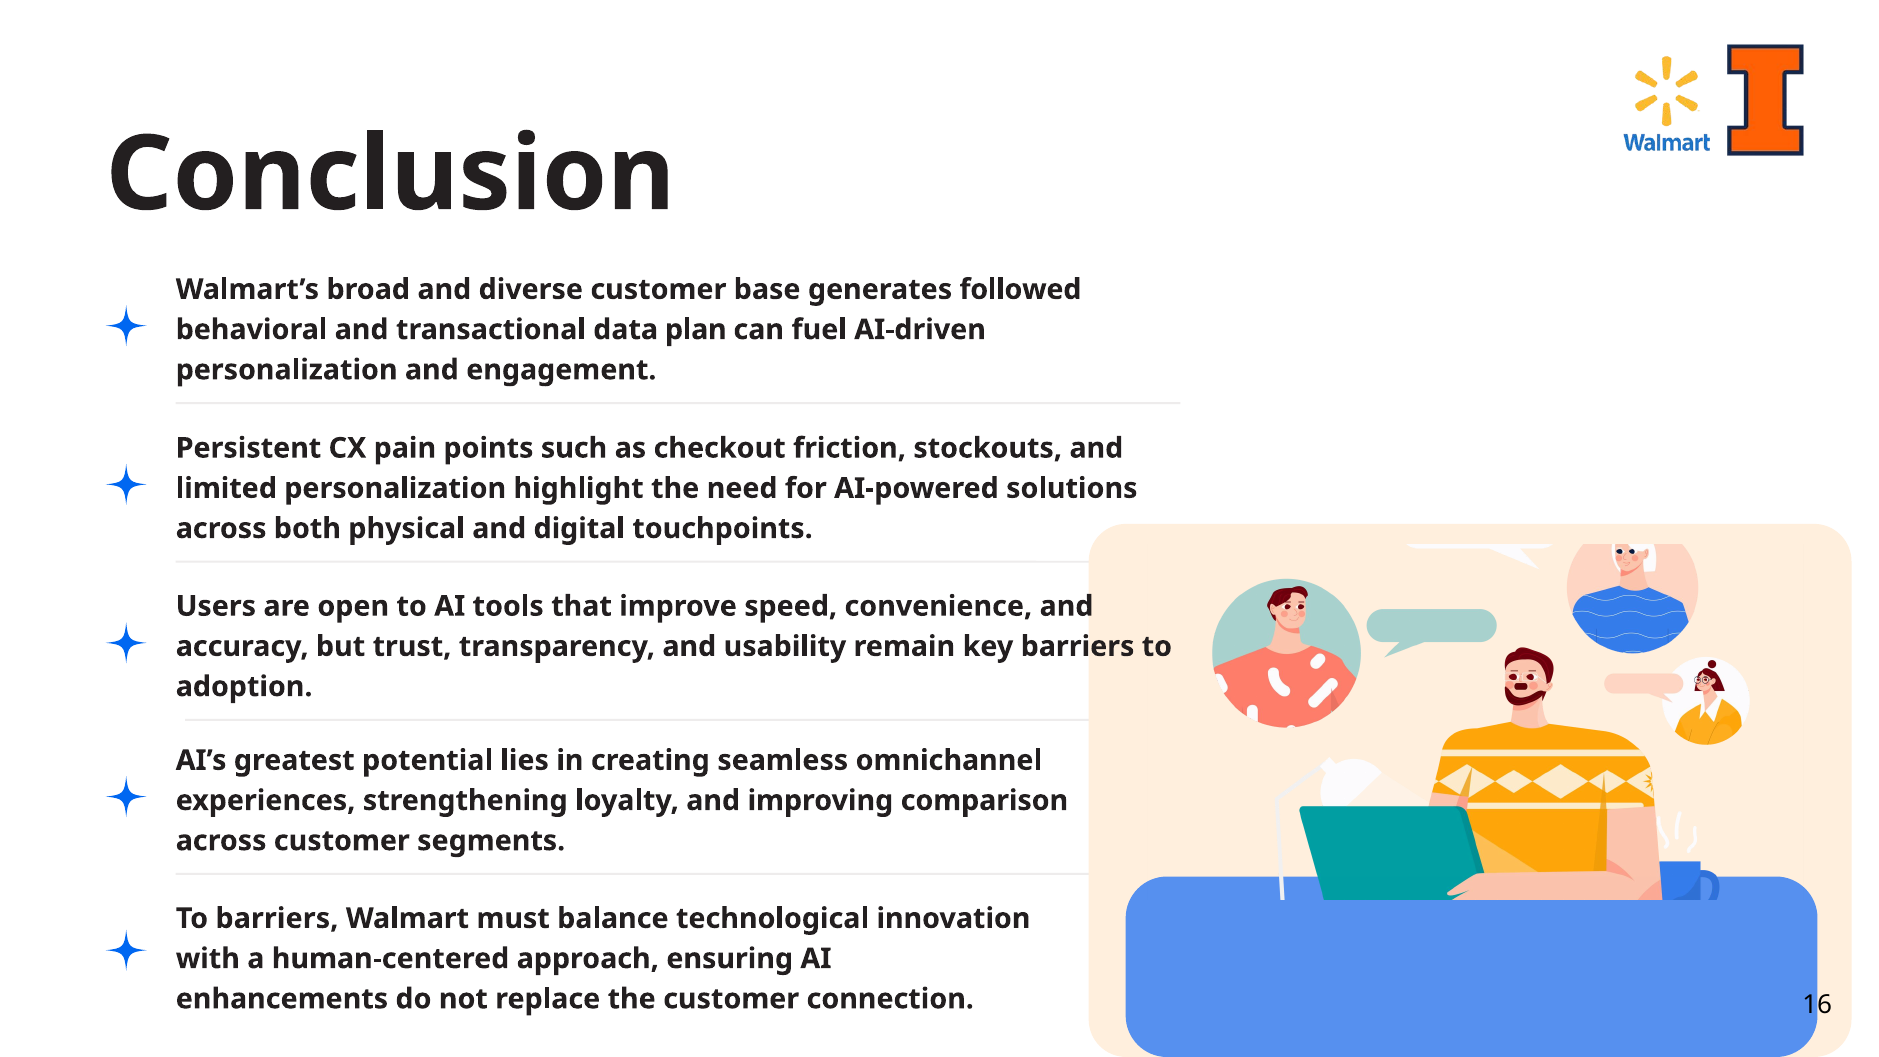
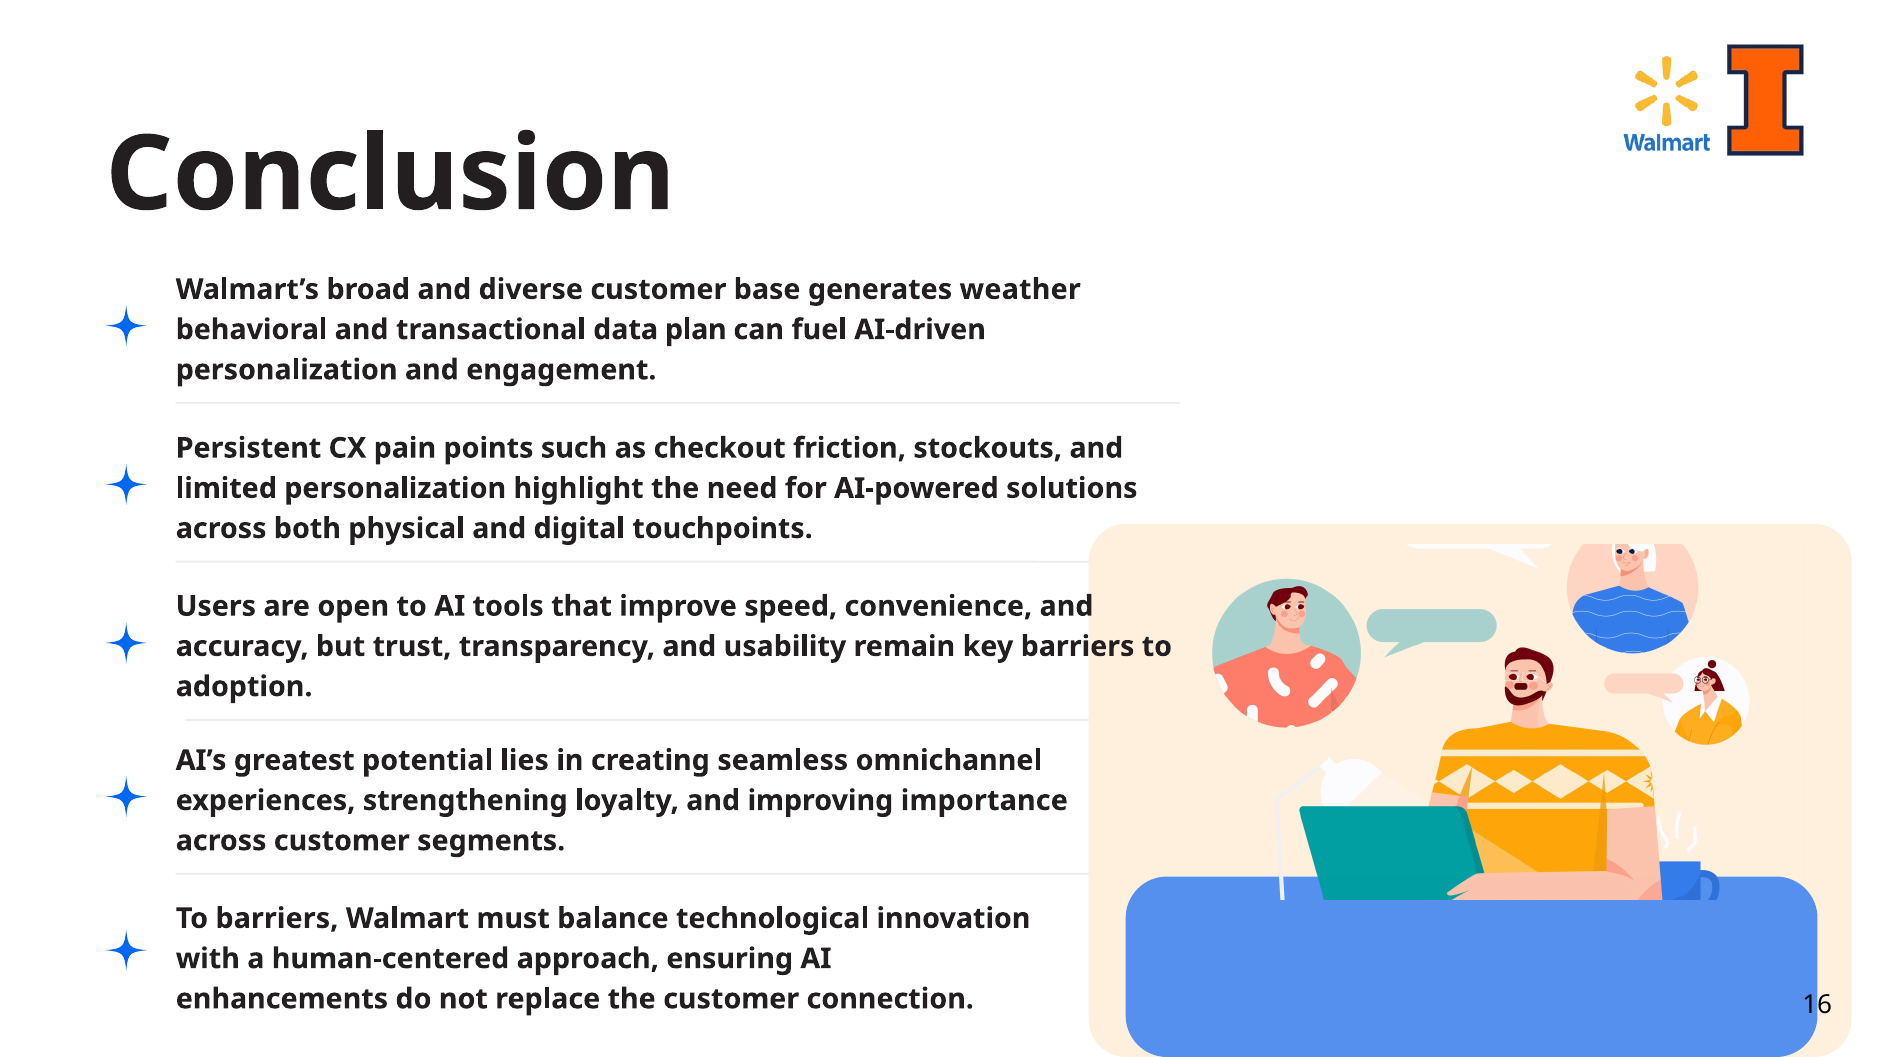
followed: followed -> weather
comparison: comparison -> importance
